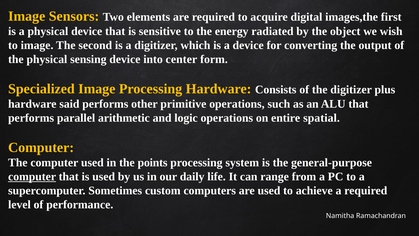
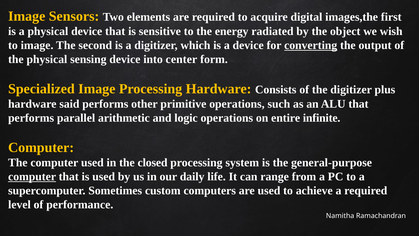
converting underline: none -> present
spatial: spatial -> infinite
points: points -> closed
